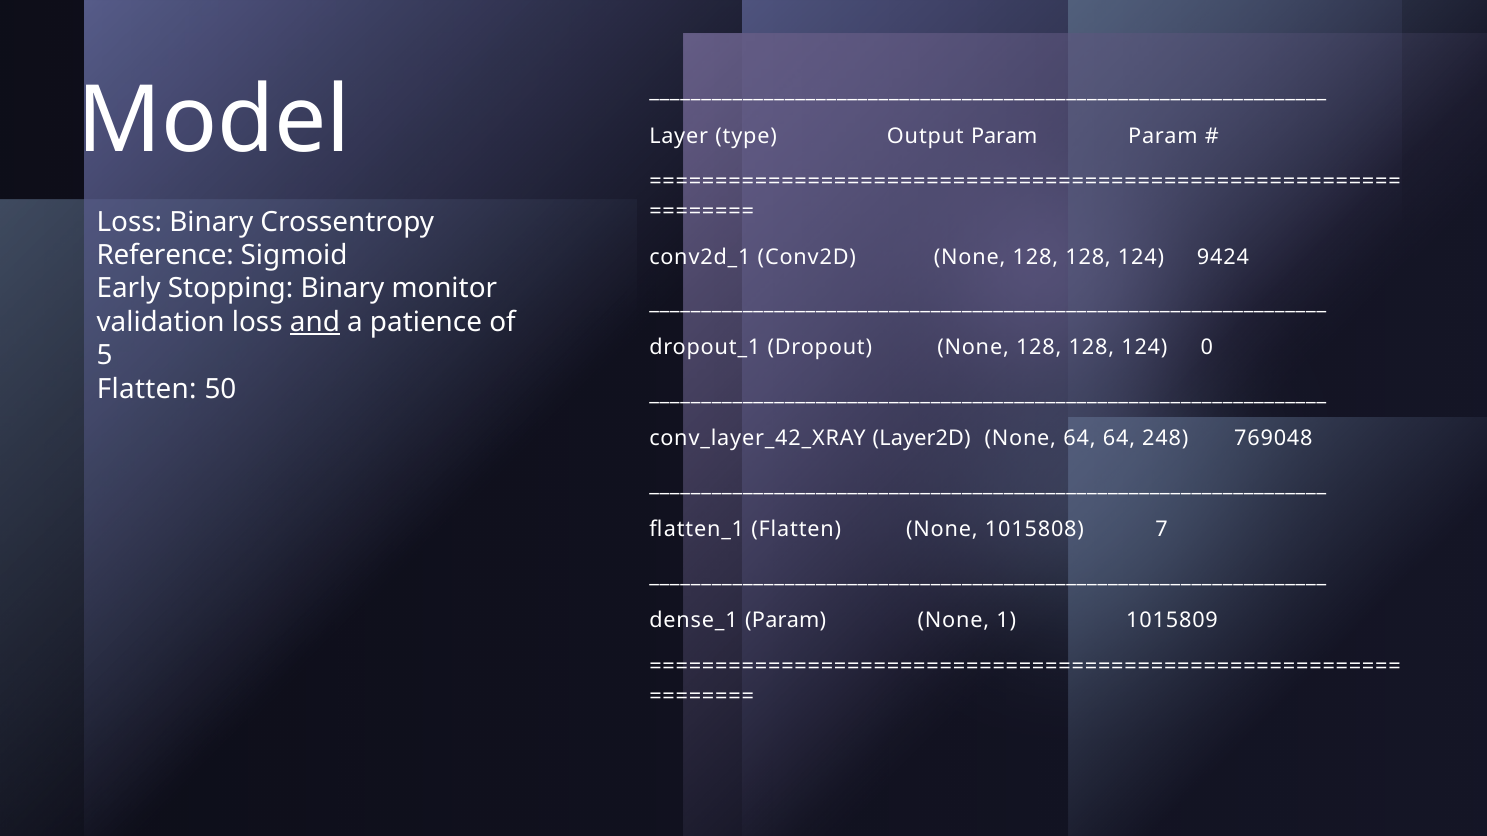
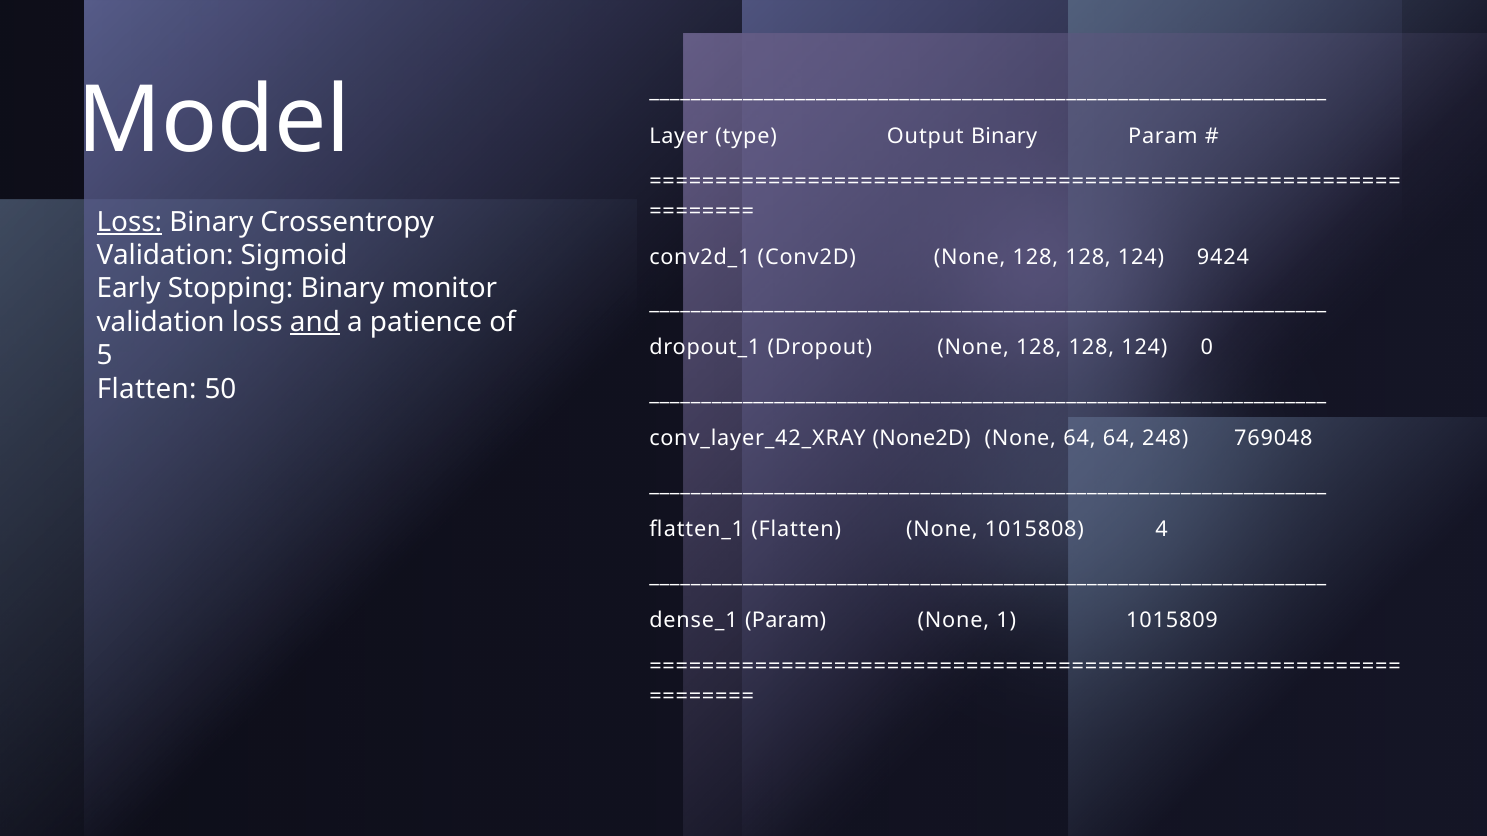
Output Param: Param -> Binary
Loss at (129, 222) underline: none -> present
Reference at (165, 255): Reference -> Validation
Layer2D: Layer2D -> None2D
7: 7 -> 4
